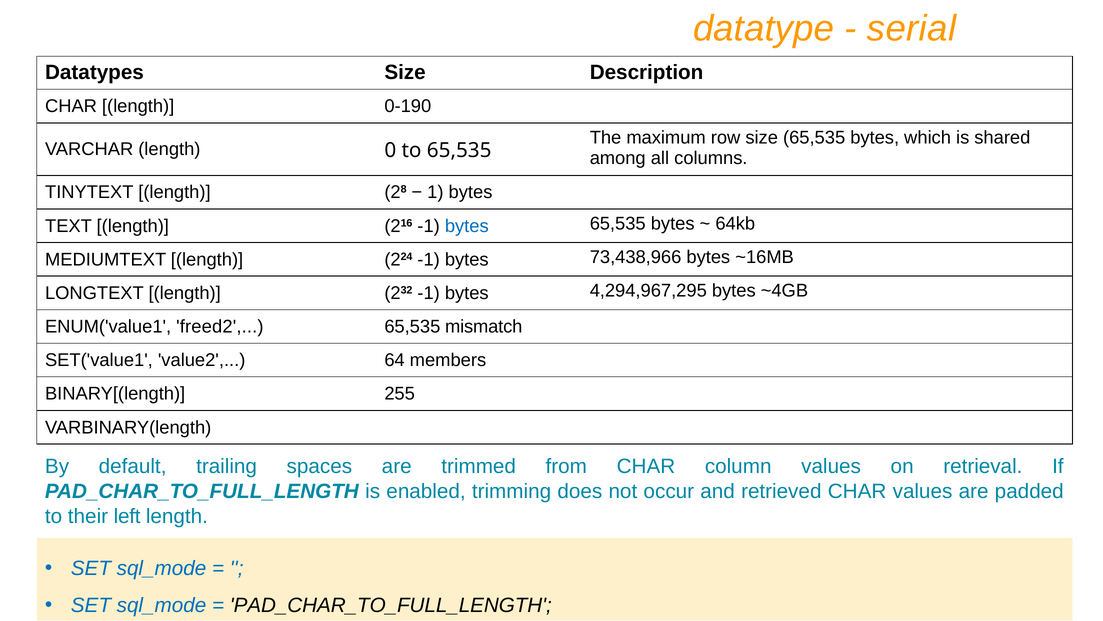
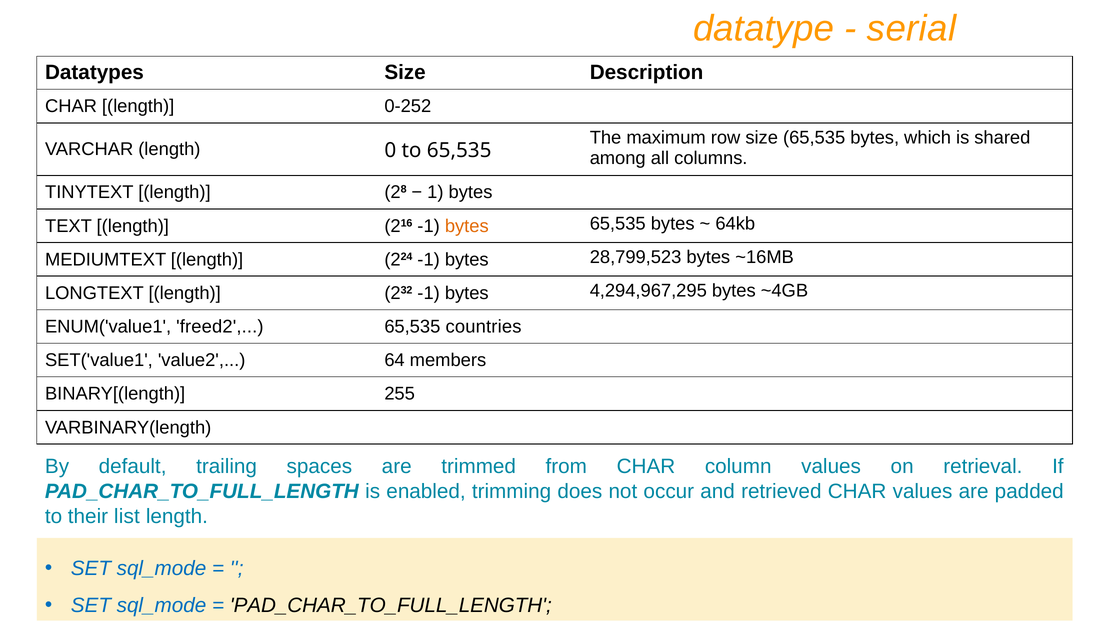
0-190: 0-190 -> 0-252
bytes at (467, 226) colour: blue -> orange
73,438,966: 73,438,966 -> 28,799,523
mismatch: mismatch -> countries
left: left -> list
